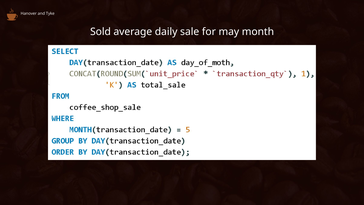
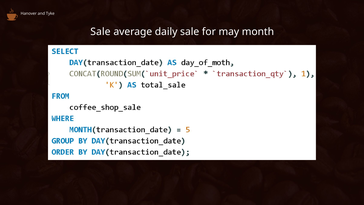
Sold at (100, 32): Sold -> Sale
